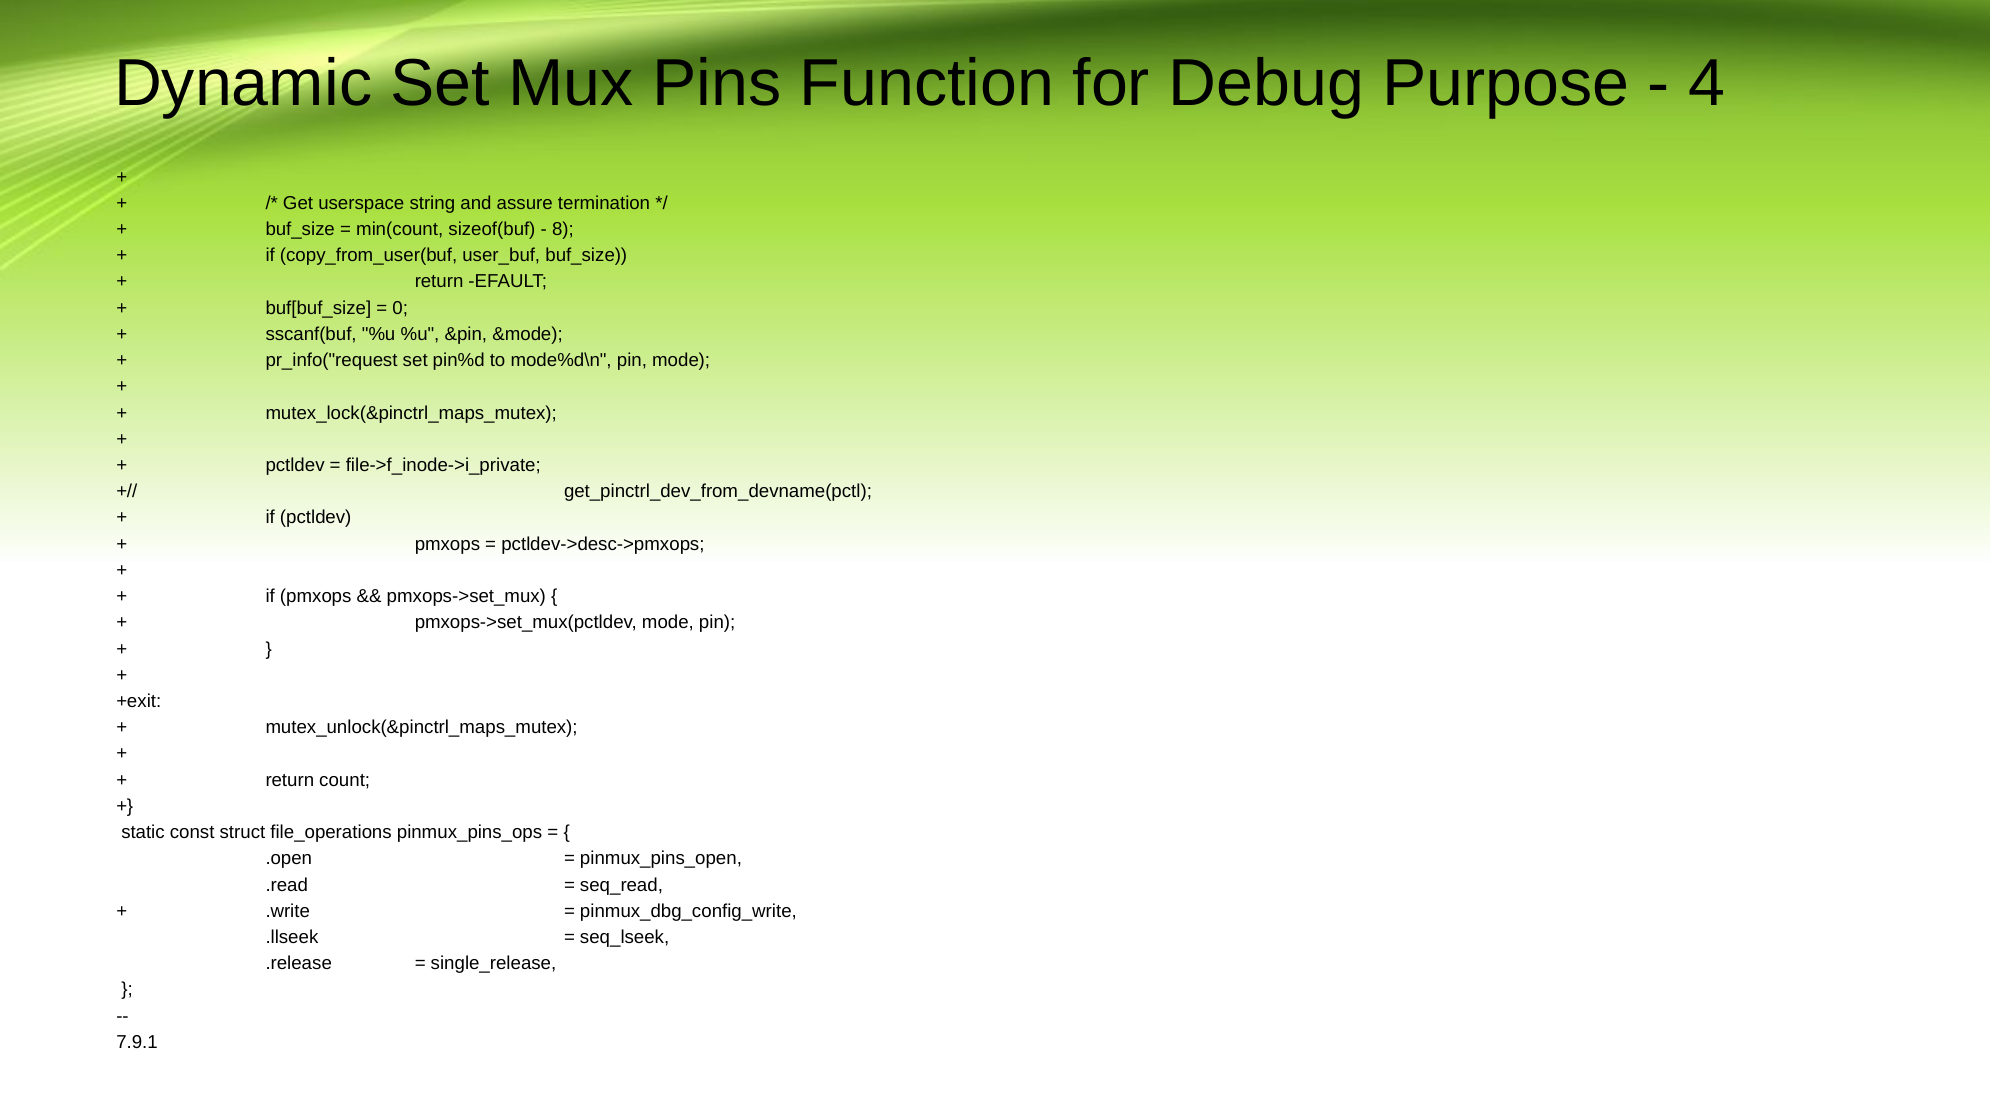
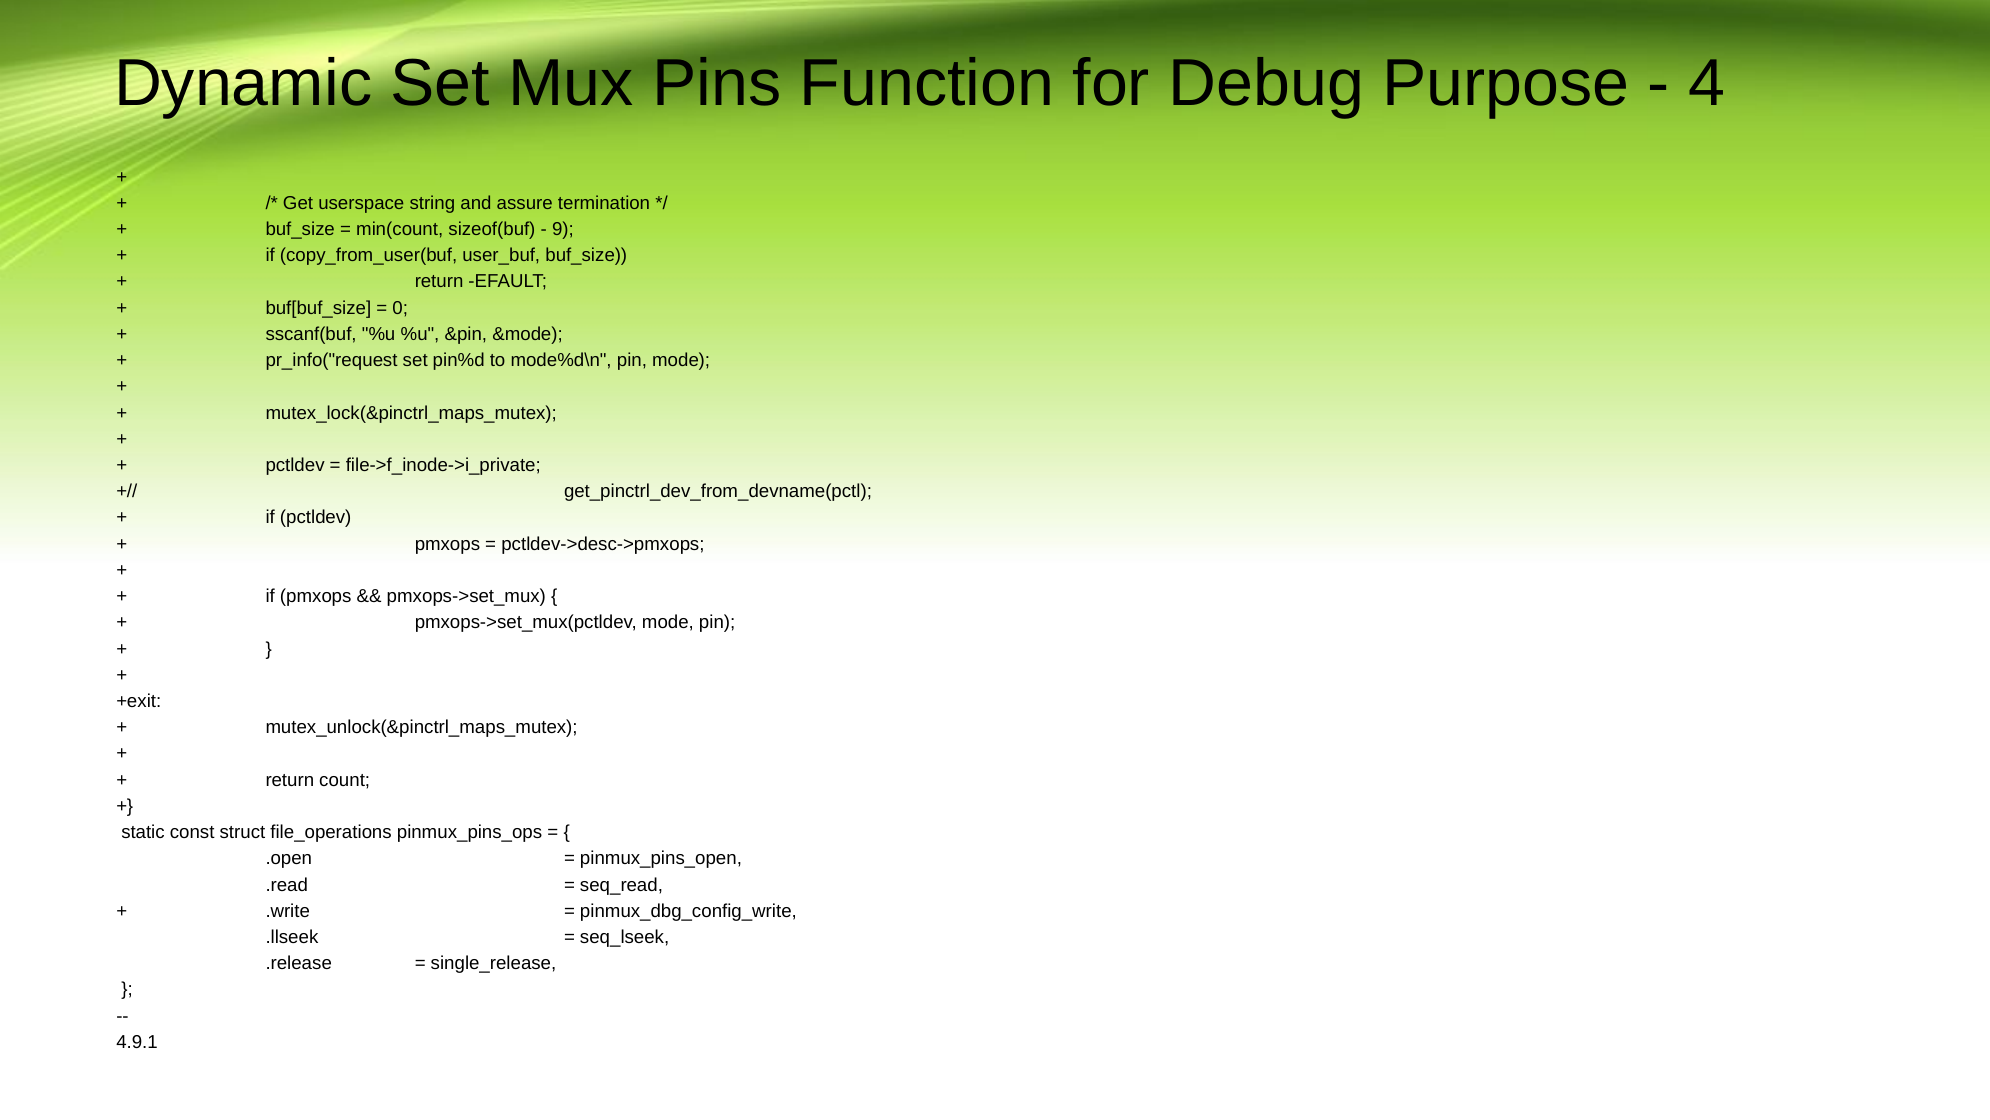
8: 8 -> 9
7.9.1: 7.9.1 -> 4.9.1
